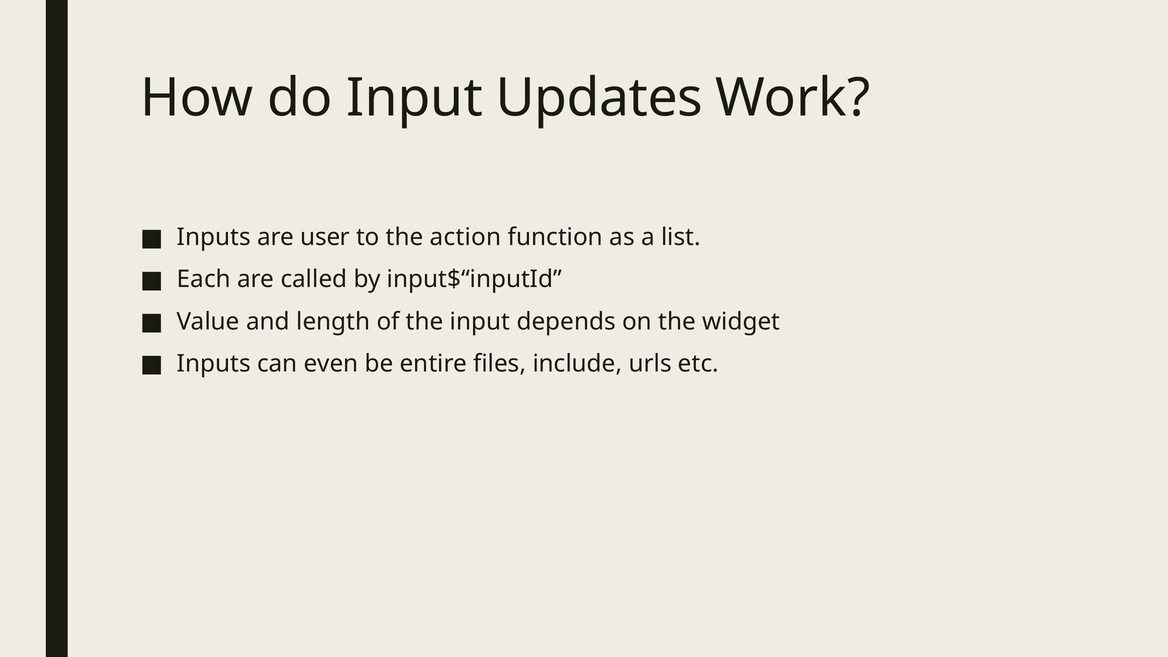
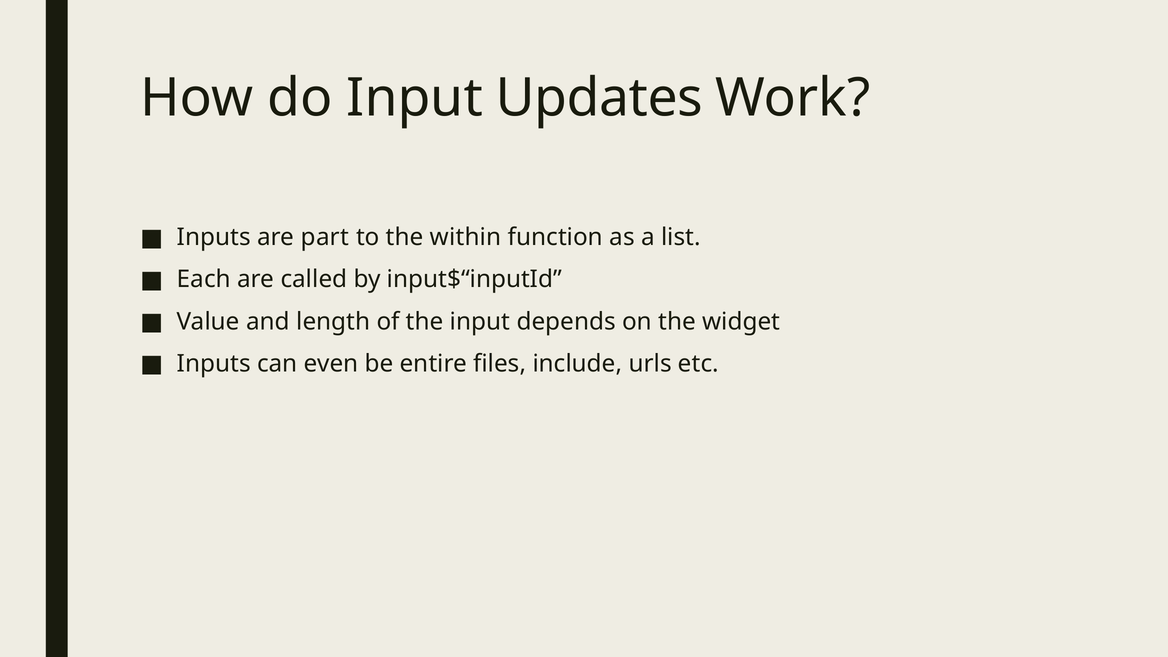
user: user -> part
action: action -> within
